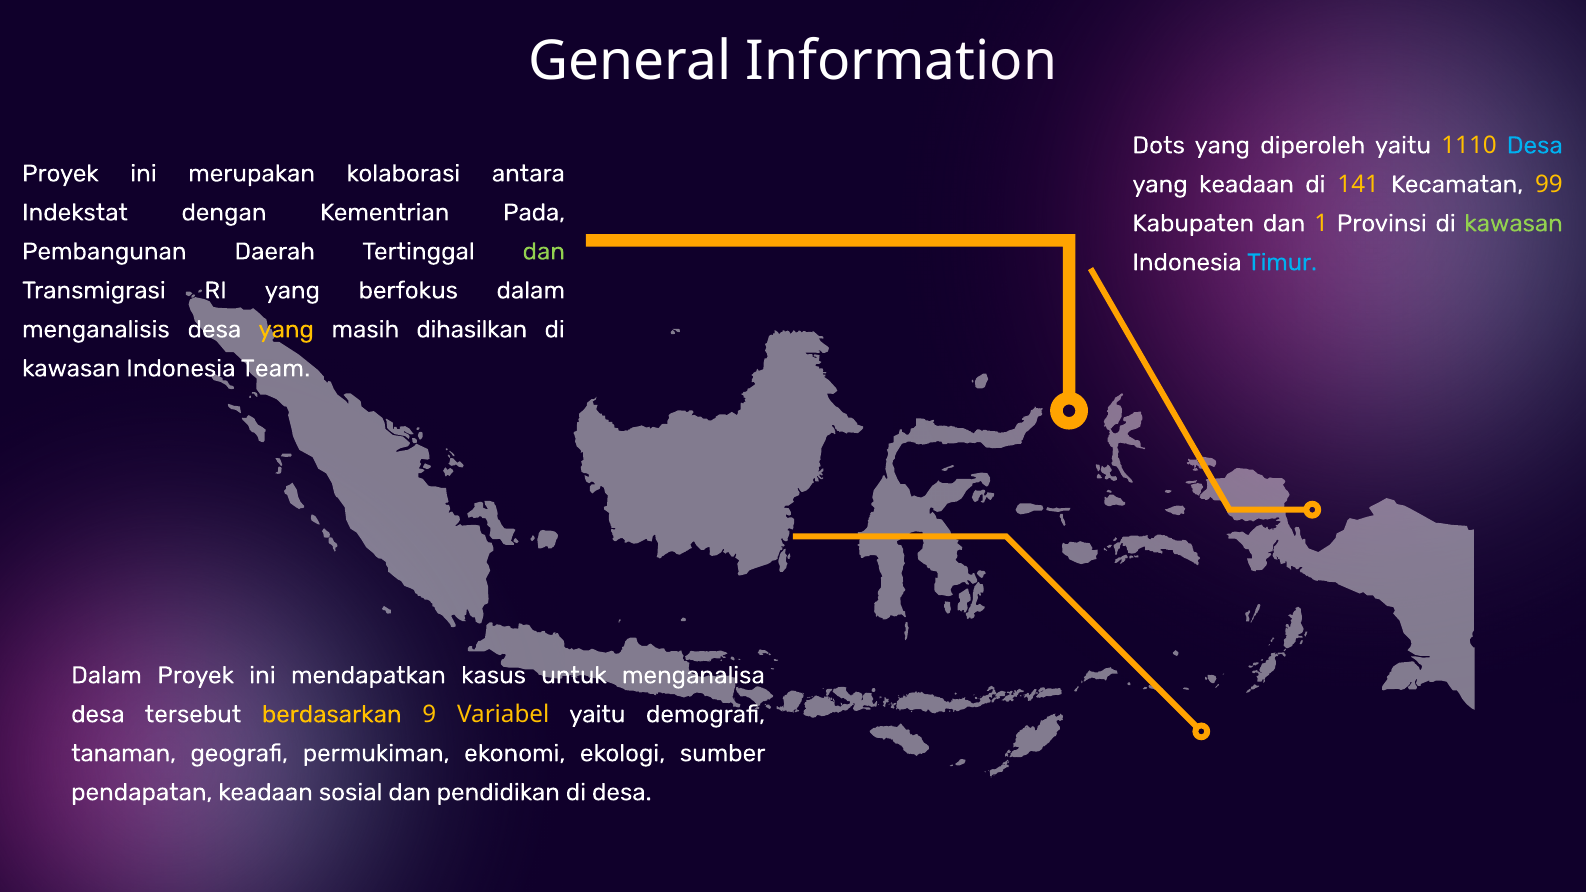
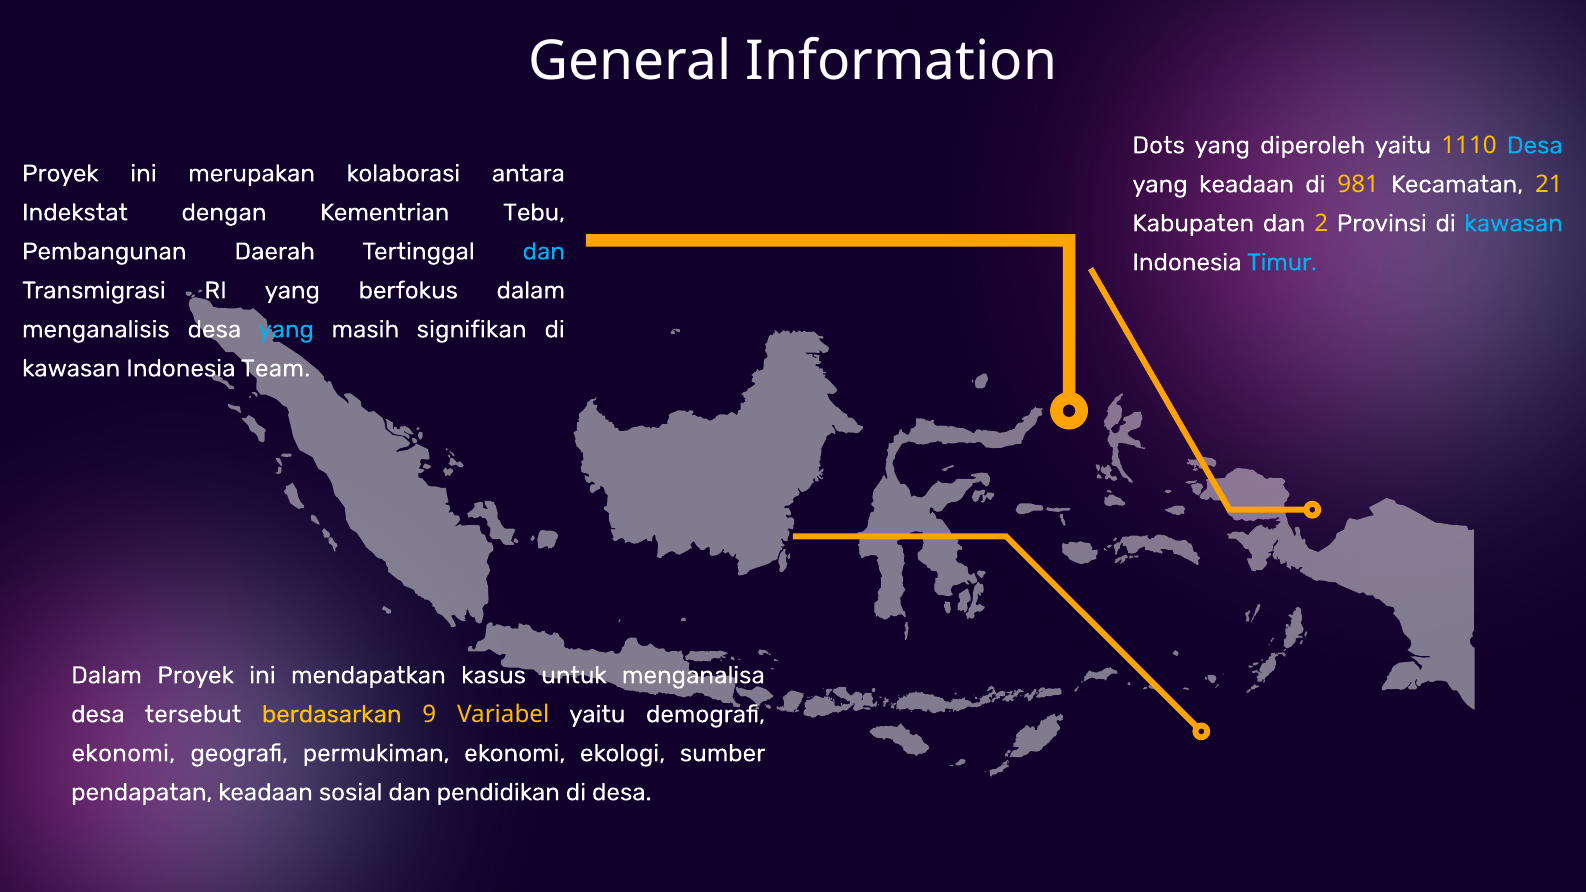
141: 141 -> 981
99: 99 -> 21
Pada: Pada -> Tebu
1: 1 -> 2
kawasan at (1514, 223) colour: light green -> light blue
dan at (544, 252) colour: light green -> light blue
yang at (286, 329) colour: yellow -> light blue
dihasilkan: dihasilkan -> signifikan
tanaman at (124, 753): tanaman -> ekonomi
